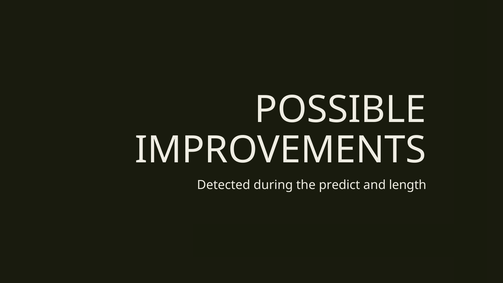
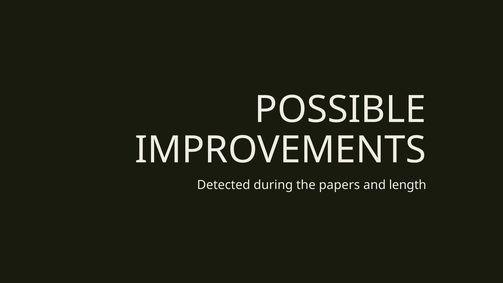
predict: predict -> papers
